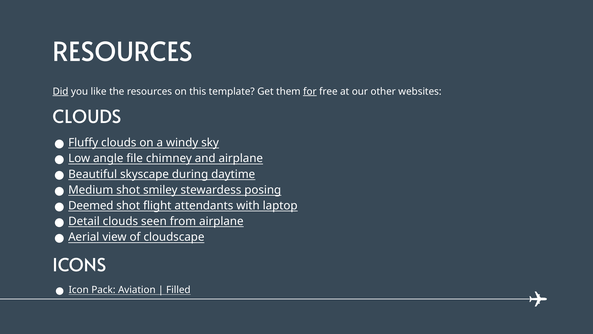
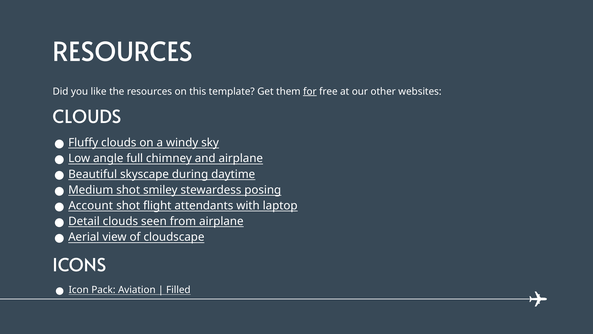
Did underline: present -> none
file: file -> full
Deemed: Deemed -> Account
